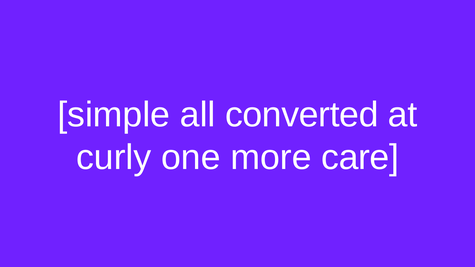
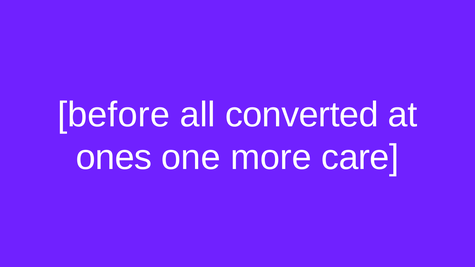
simple: simple -> before
curly: curly -> ones
